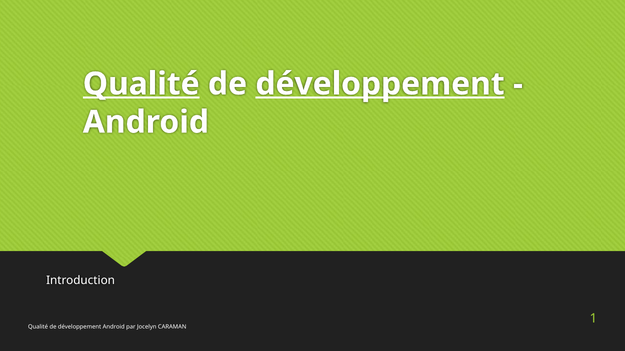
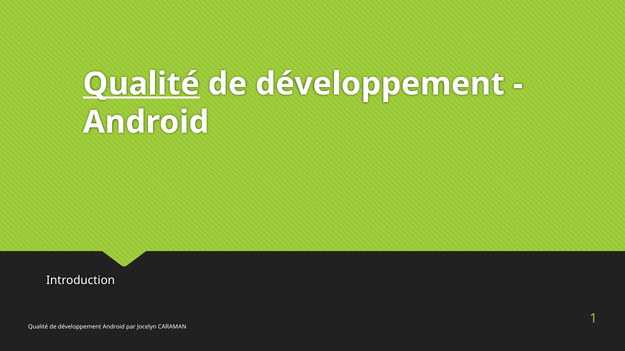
développement at (380, 84) underline: present -> none
